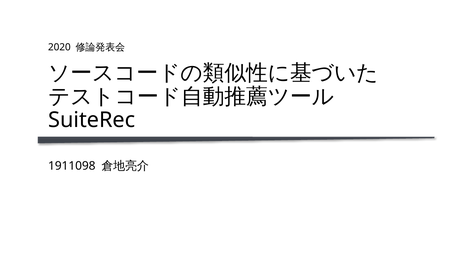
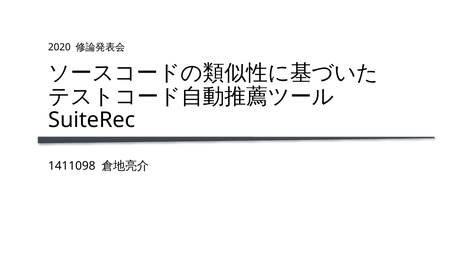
1911098: 1911098 -> 1411098
